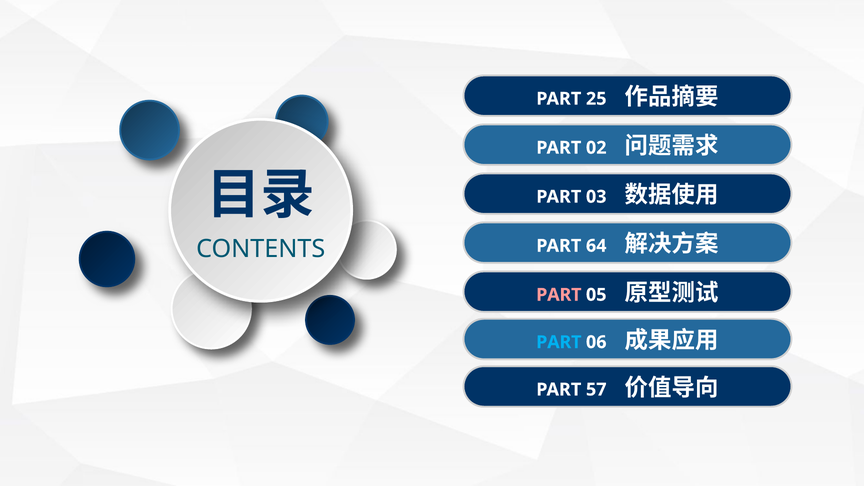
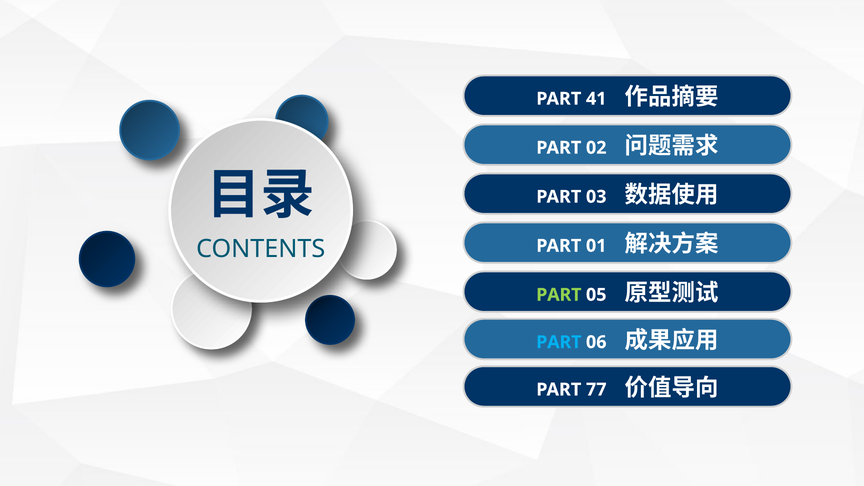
25: 25 -> 41
64: 64 -> 01
PART at (559, 295) colour: pink -> light green
57: 57 -> 77
